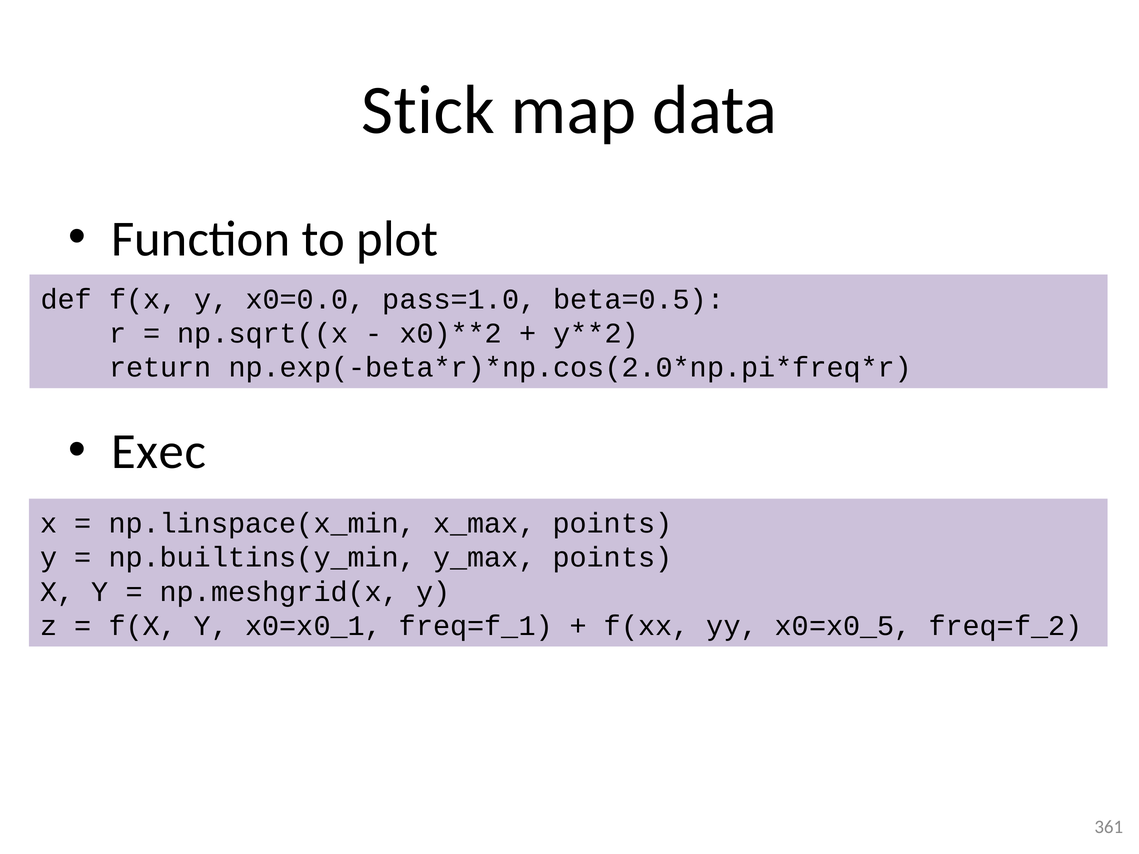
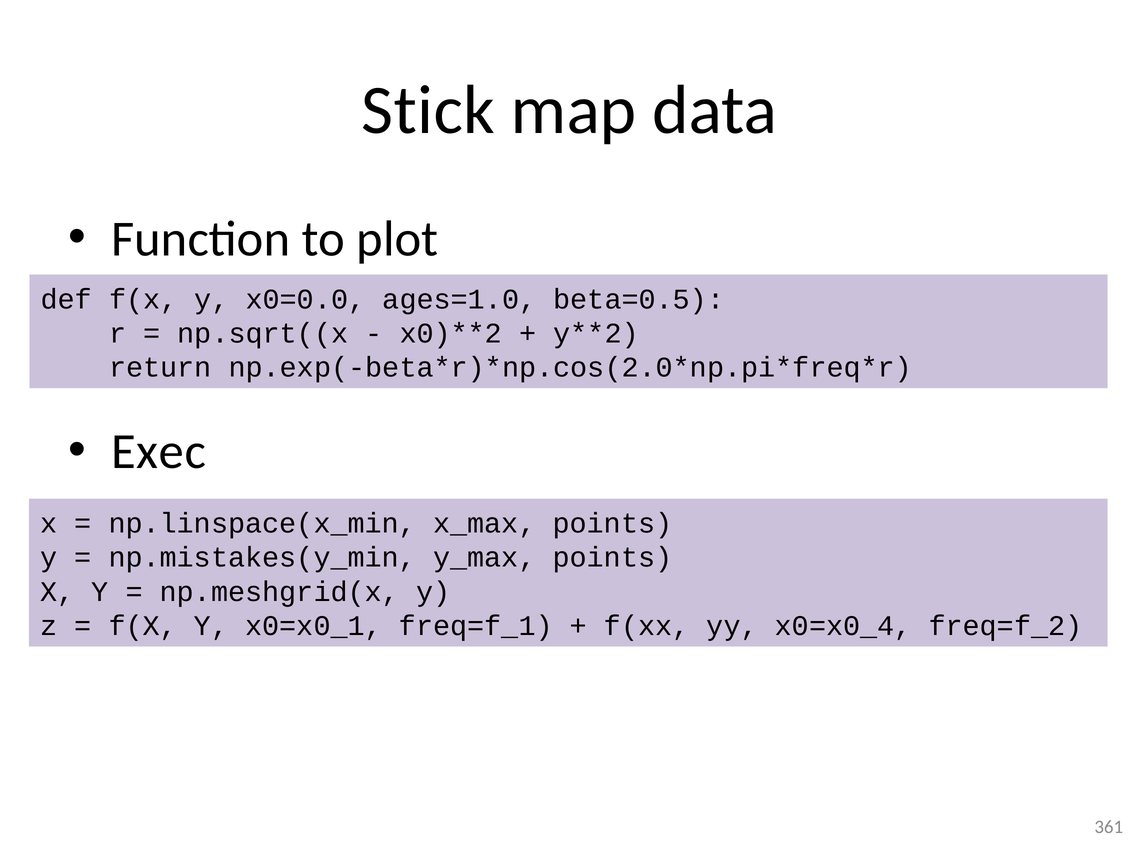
pass=1.0: pass=1.0 -> ages=1.0
np.builtins(y_min: np.builtins(y_min -> np.mistakes(y_min
x0=x0_5: x0=x0_5 -> x0=x0_4
